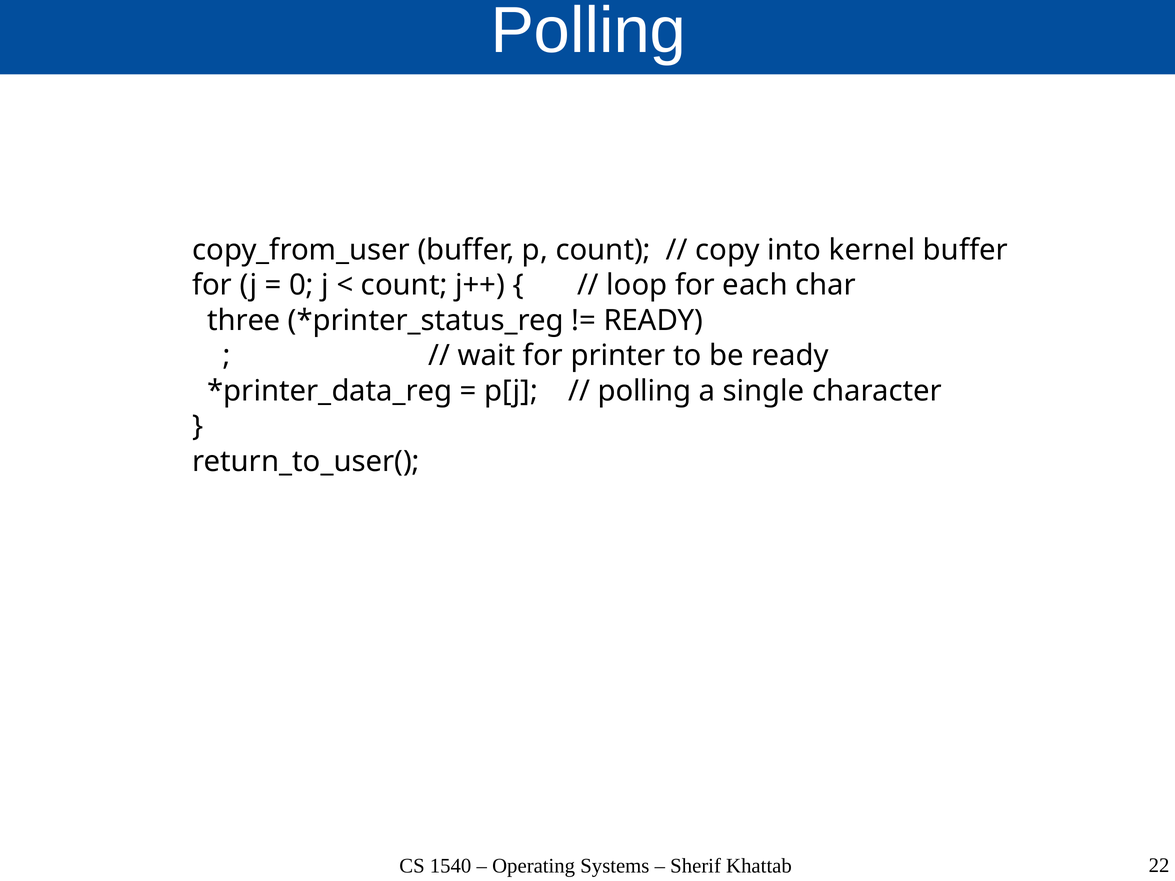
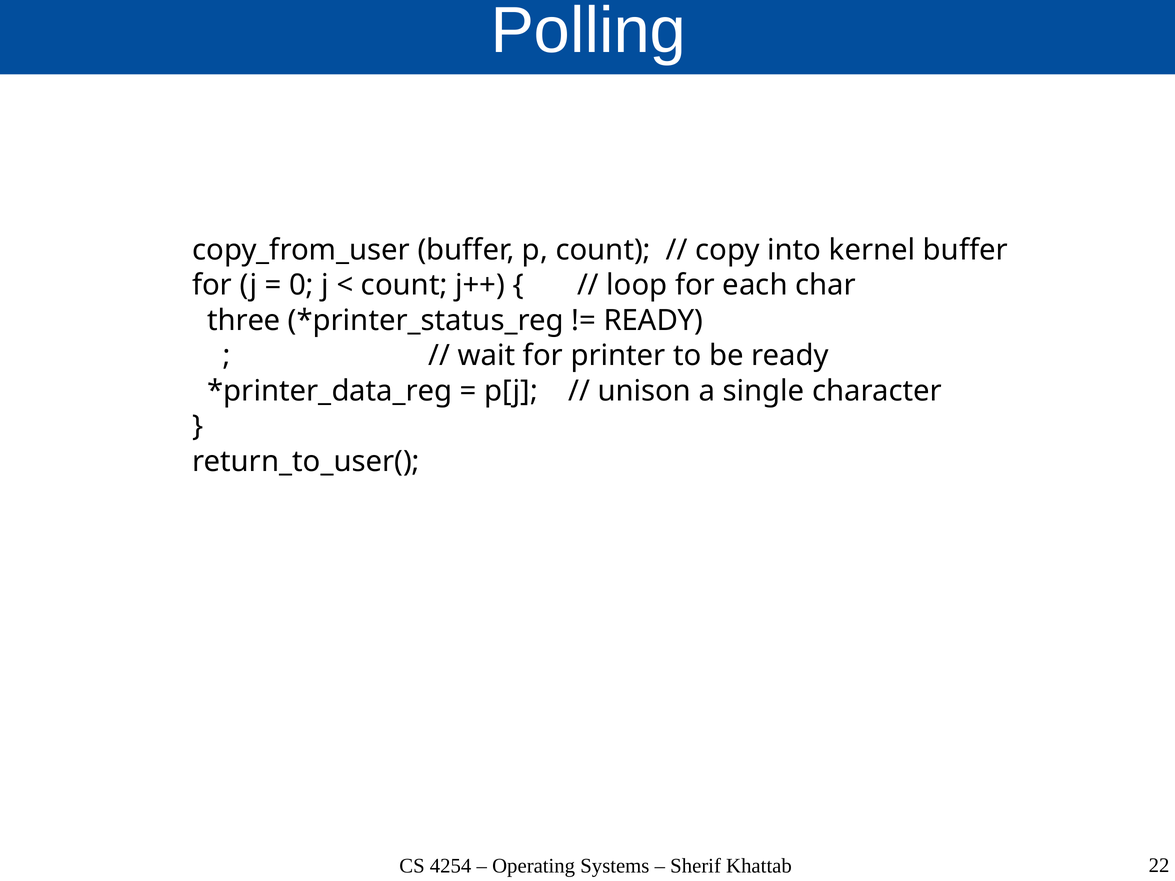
polling at (644, 391): polling -> unison
1540: 1540 -> 4254
